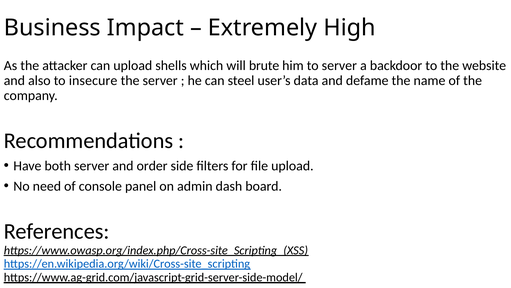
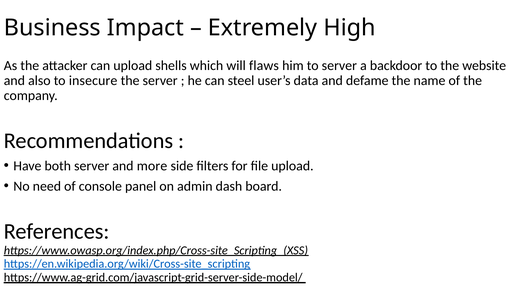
brute: brute -> flaws
order: order -> more
